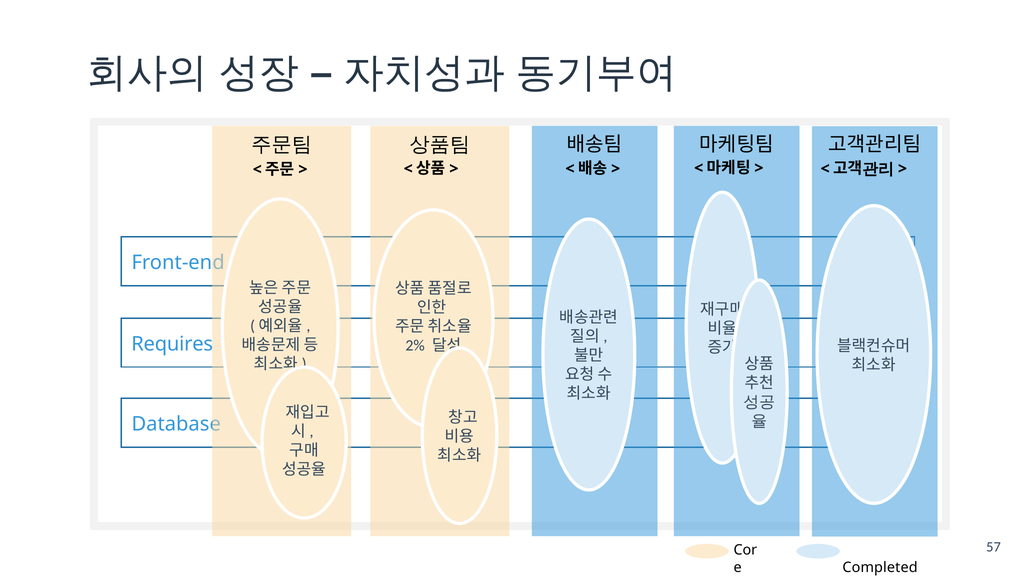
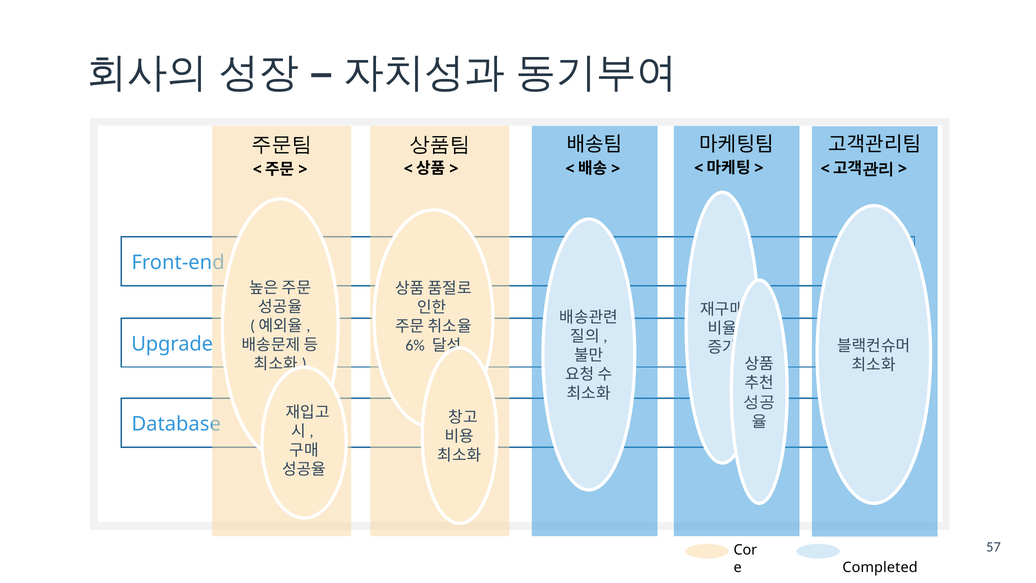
Requires: Requires -> Upgrade
2%: 2% -> 6%
